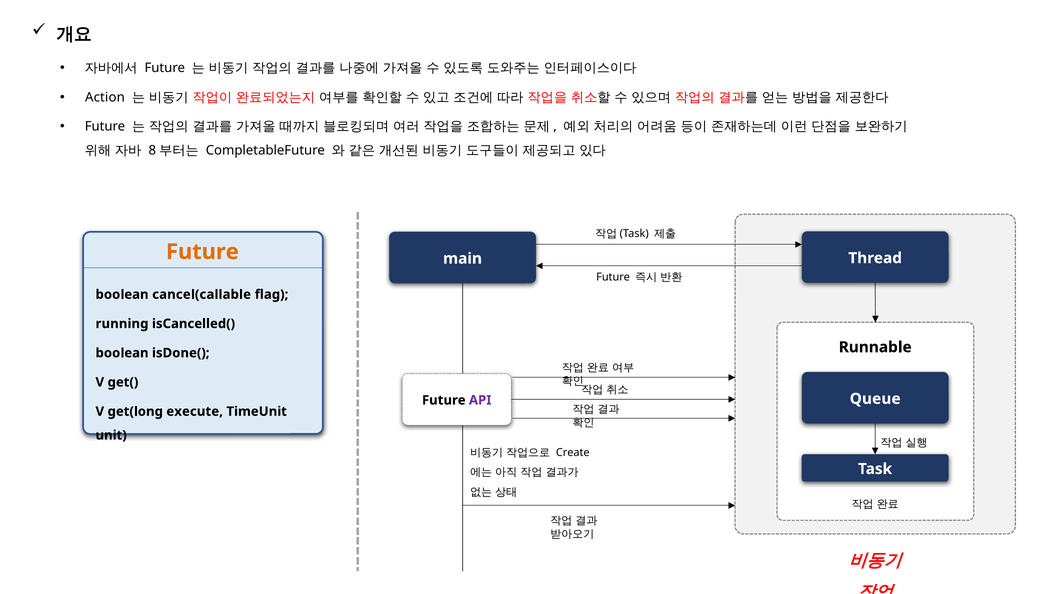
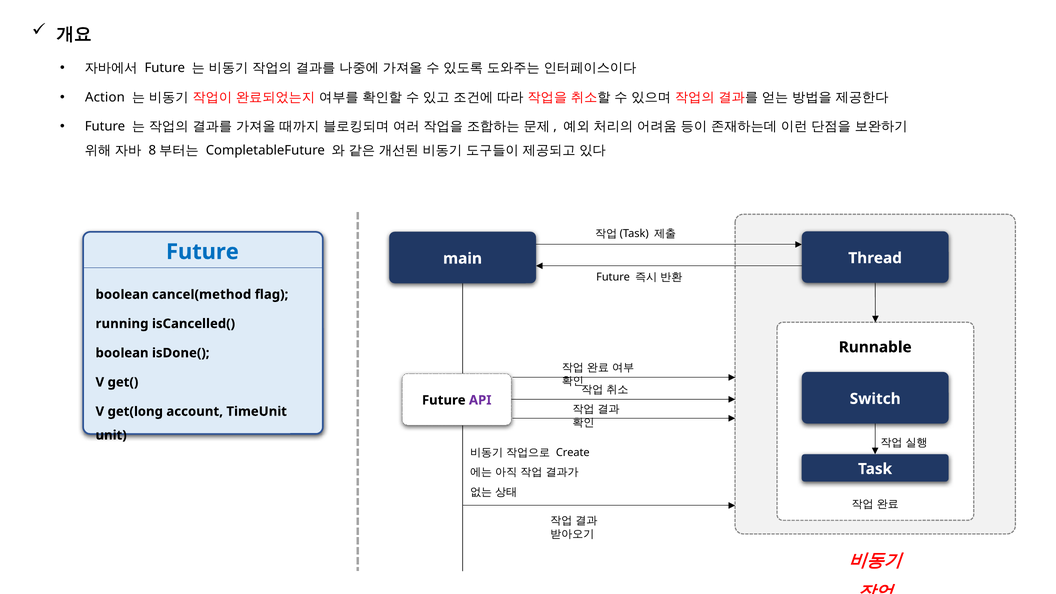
Future at (202, 252) colour: orange -> blue
cancel(callable: cancel(callable -> cancel(method
Queue: Queue -> Switch
execute: execute -> account
